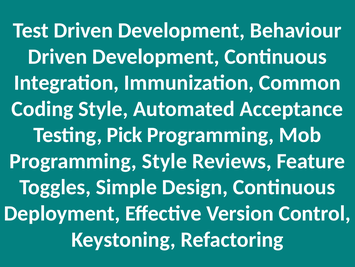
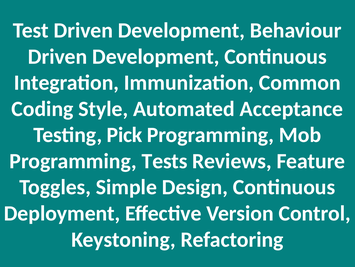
Programming Style: Style -> Tests
